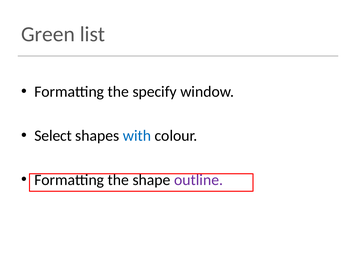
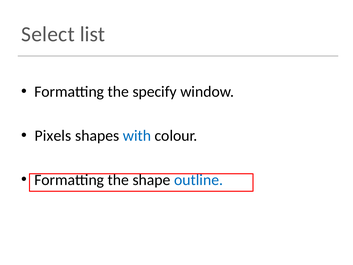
Green: Green -> Select
Select: Select -> Pixels
outline colour: purple -> blue
